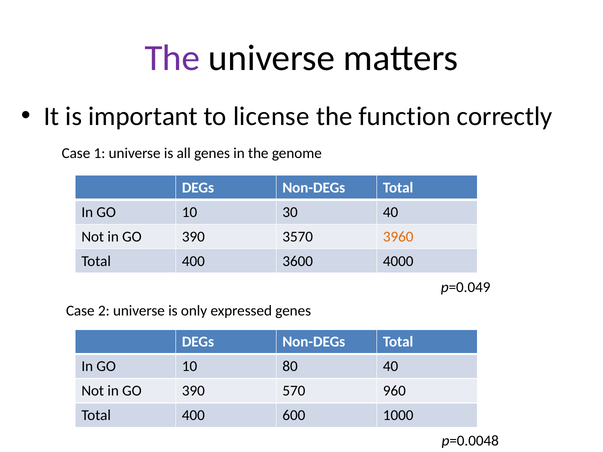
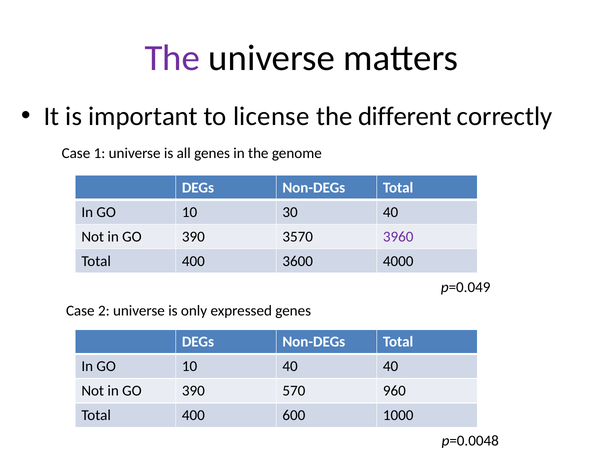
function: function -> different
3960 colour: orange -> purple
10 80: 80 -> 40
